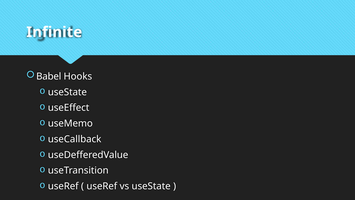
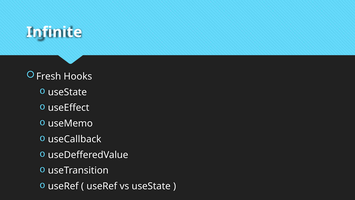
Babel: Babel -> Fresh
